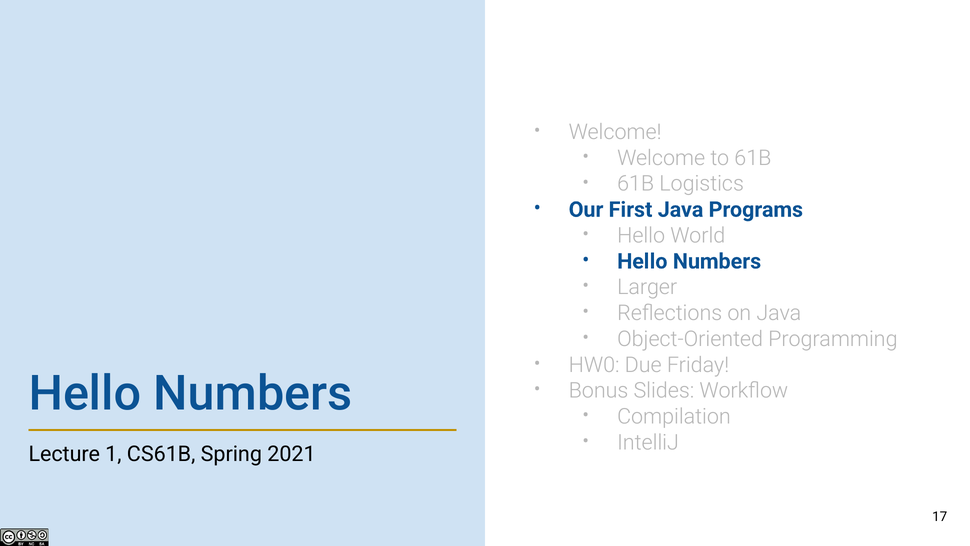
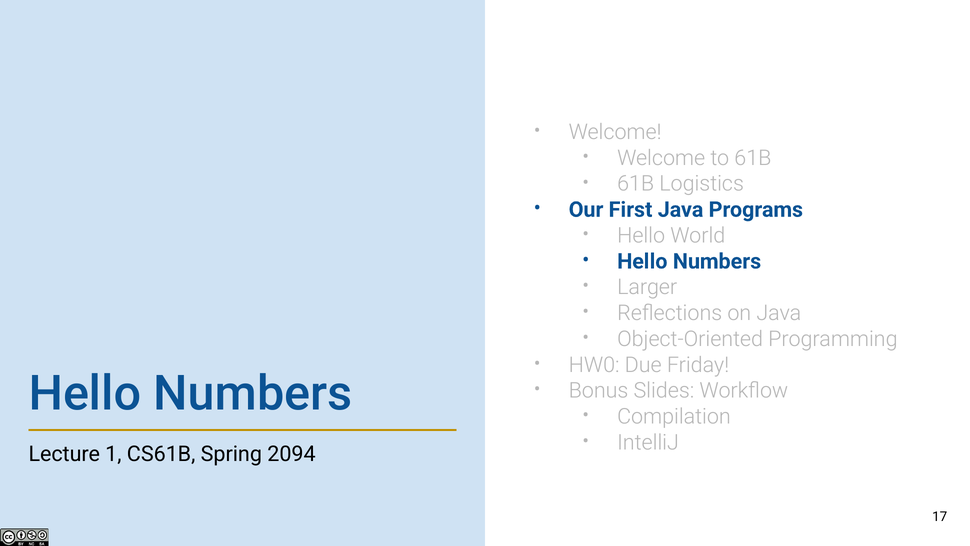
2021: 2021 -> 2094
